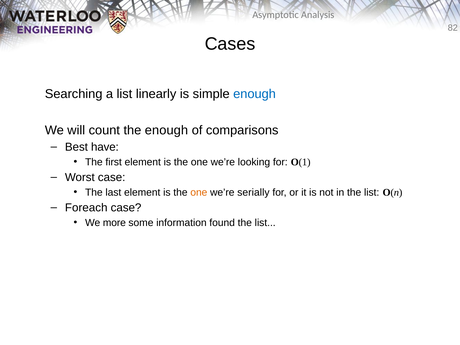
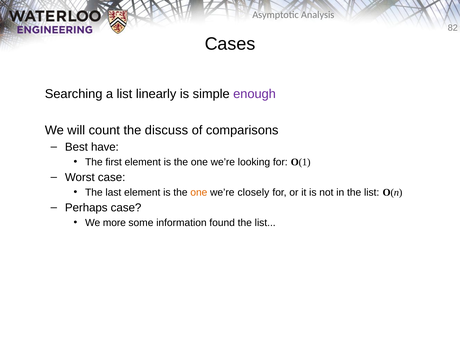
enough at (255, 94) colour: blue -> purple
the enough: enough -> discuss
serially: serially -> closely
Foreach: Foreach -> Perhaps
